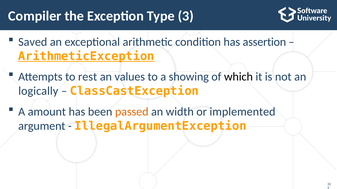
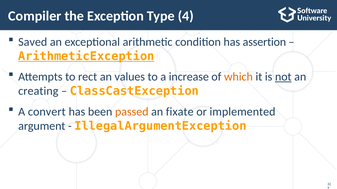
3: 3 -> 4
rest: rest -> rect
showing: showing -> increase
which colour: black -> orange
not underline: none -> present
logically: logically -> creating
amount: amount -> convert
width: width -> fixate
